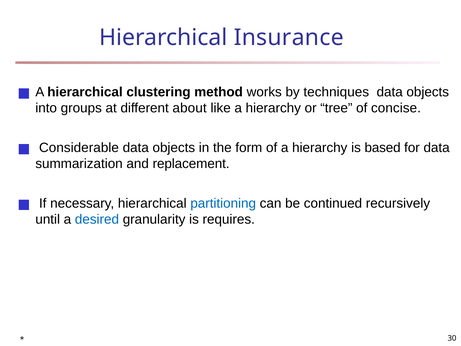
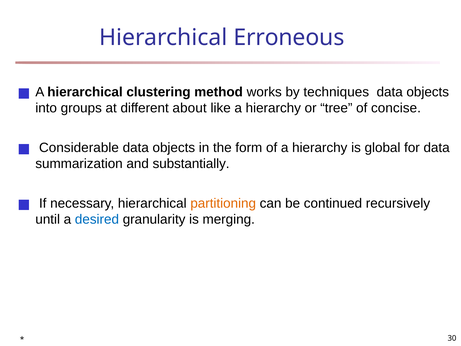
Insurance: Insurance -> Erroneous
based: based -> global
replacement: replacement -> substantially
partitioning colour: blue -> orange
requires: requires -> merging
